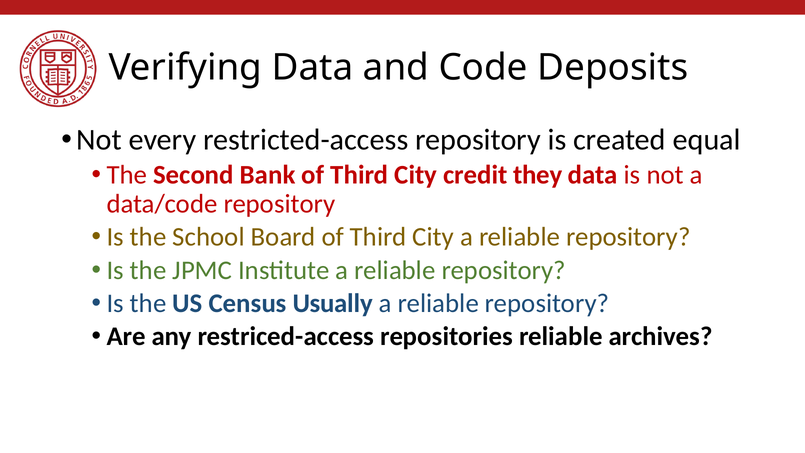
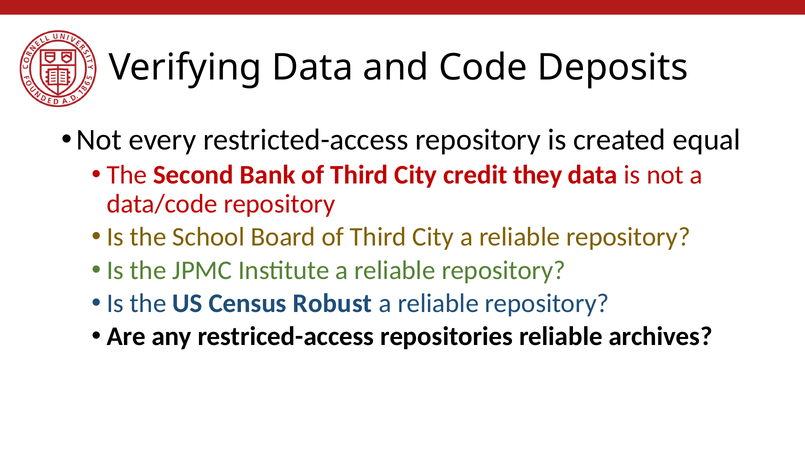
Usually: Usually -> Robust
